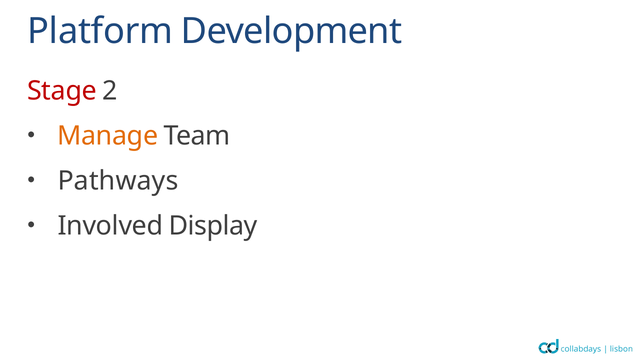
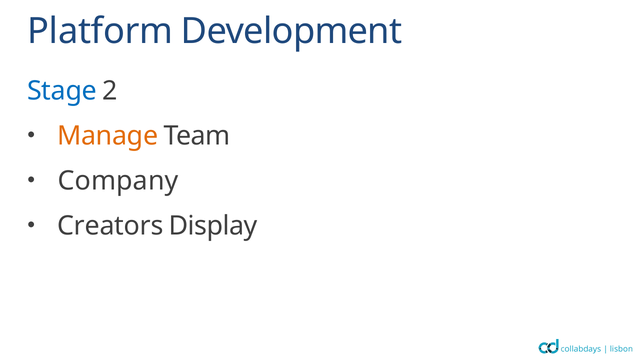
Stage colour: red -> blue
Pathways: Pathways -> Company
Involved: Involved -> Creators
